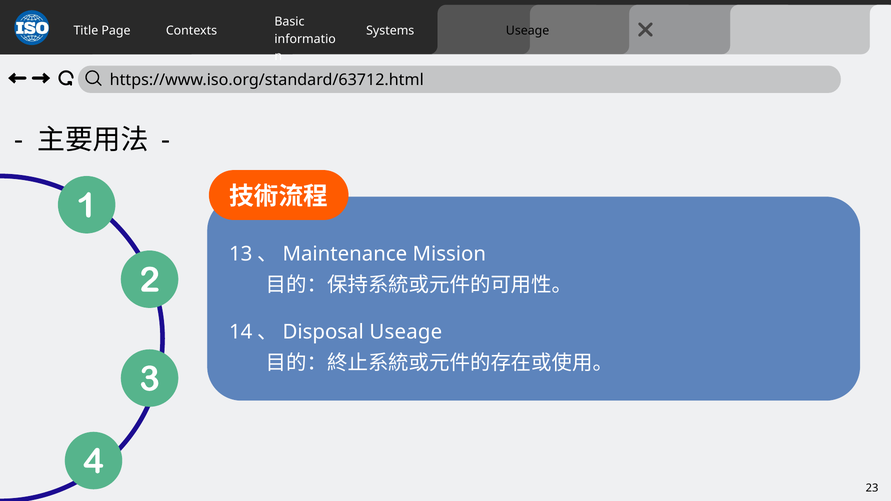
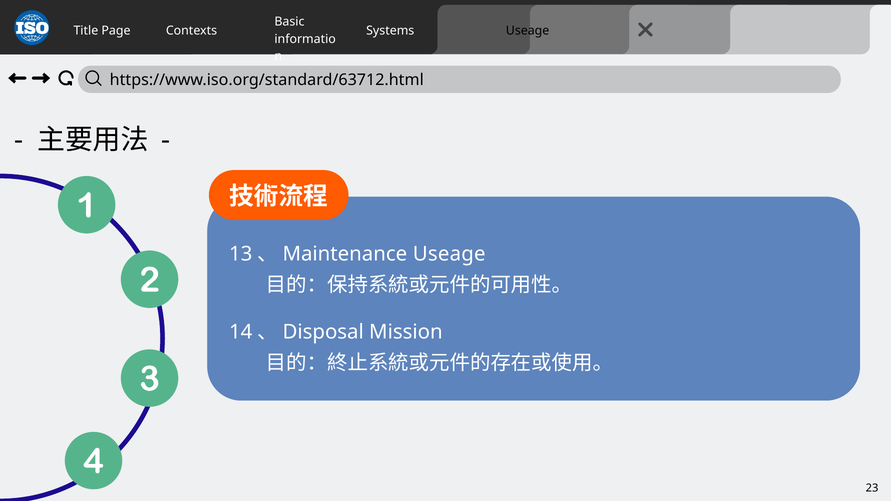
Mission at (449, 254): Mission -> Useage
Useage at (406, 332): Useage -> Mission
